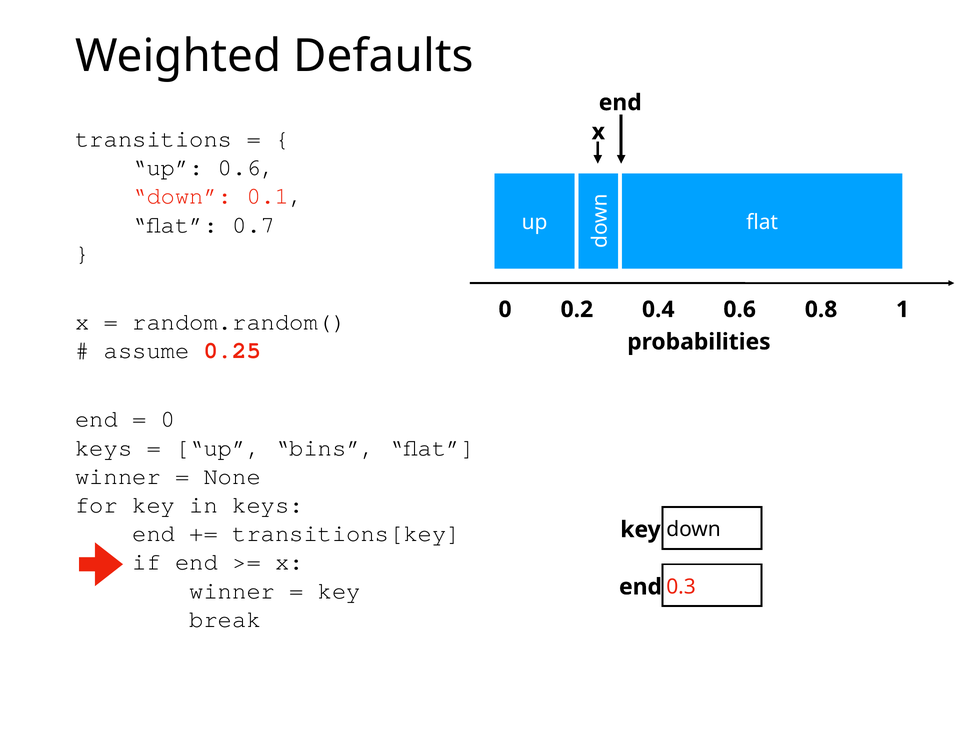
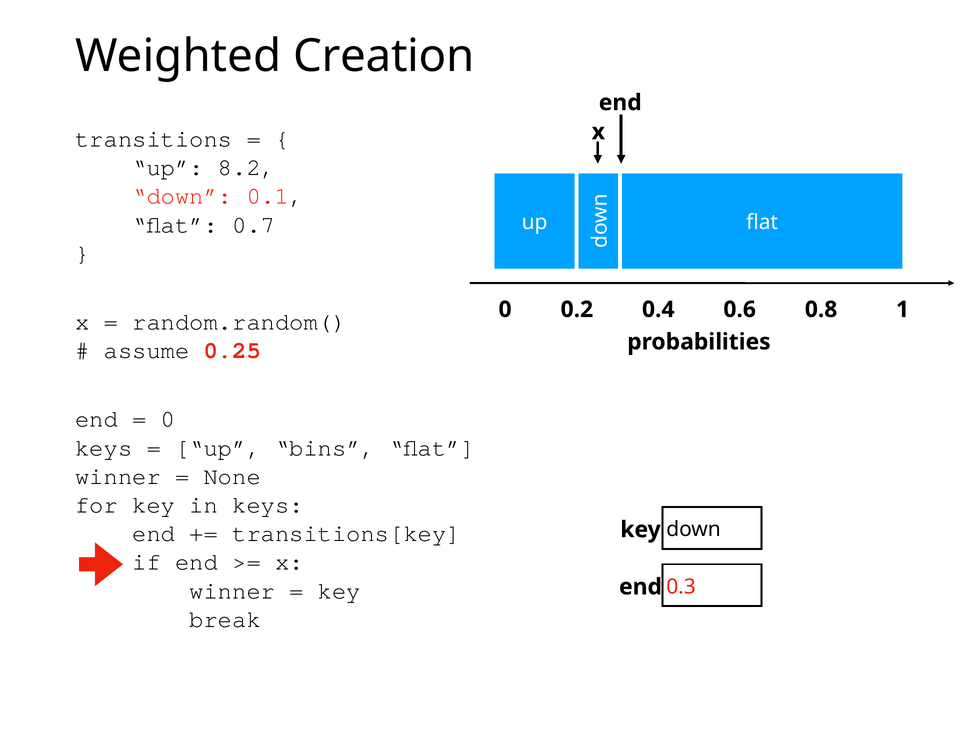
Defaults: Defaults -> Creation
up 0.6: 0.6 -> 8.2
